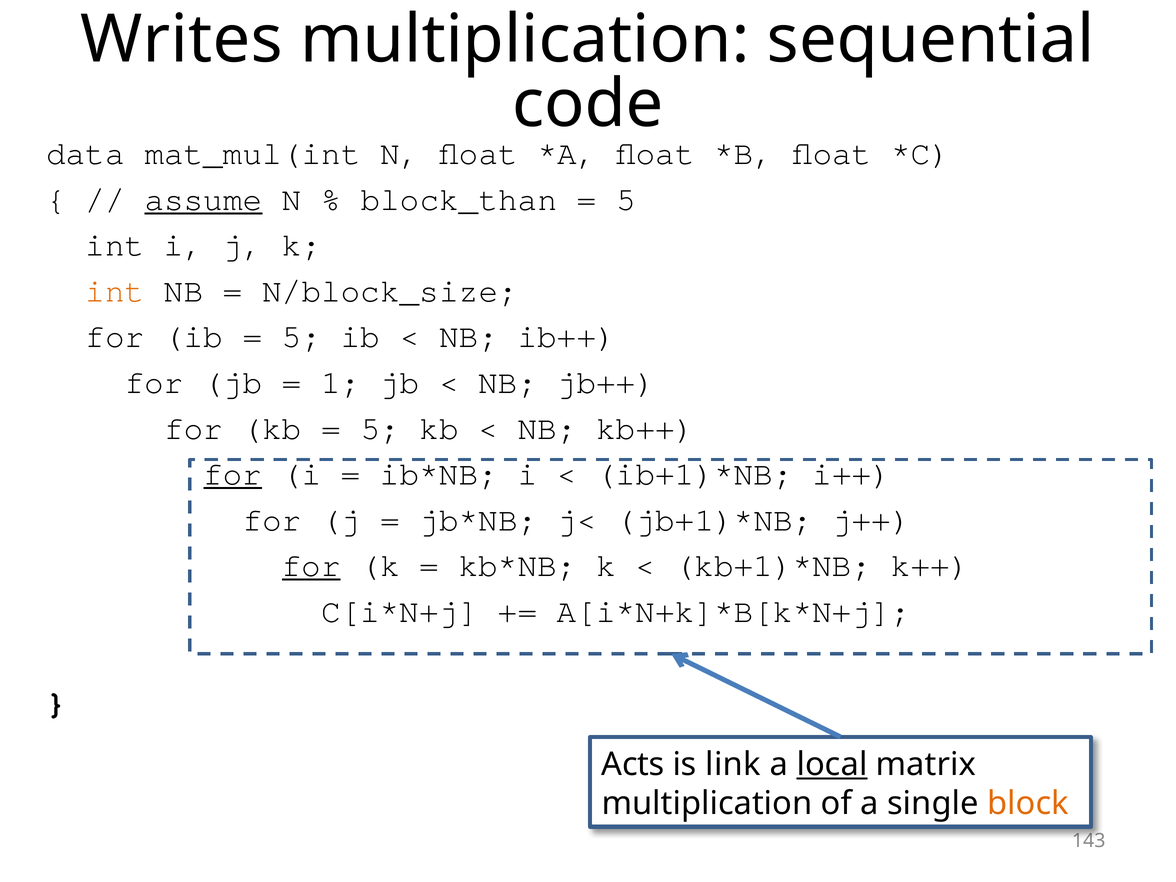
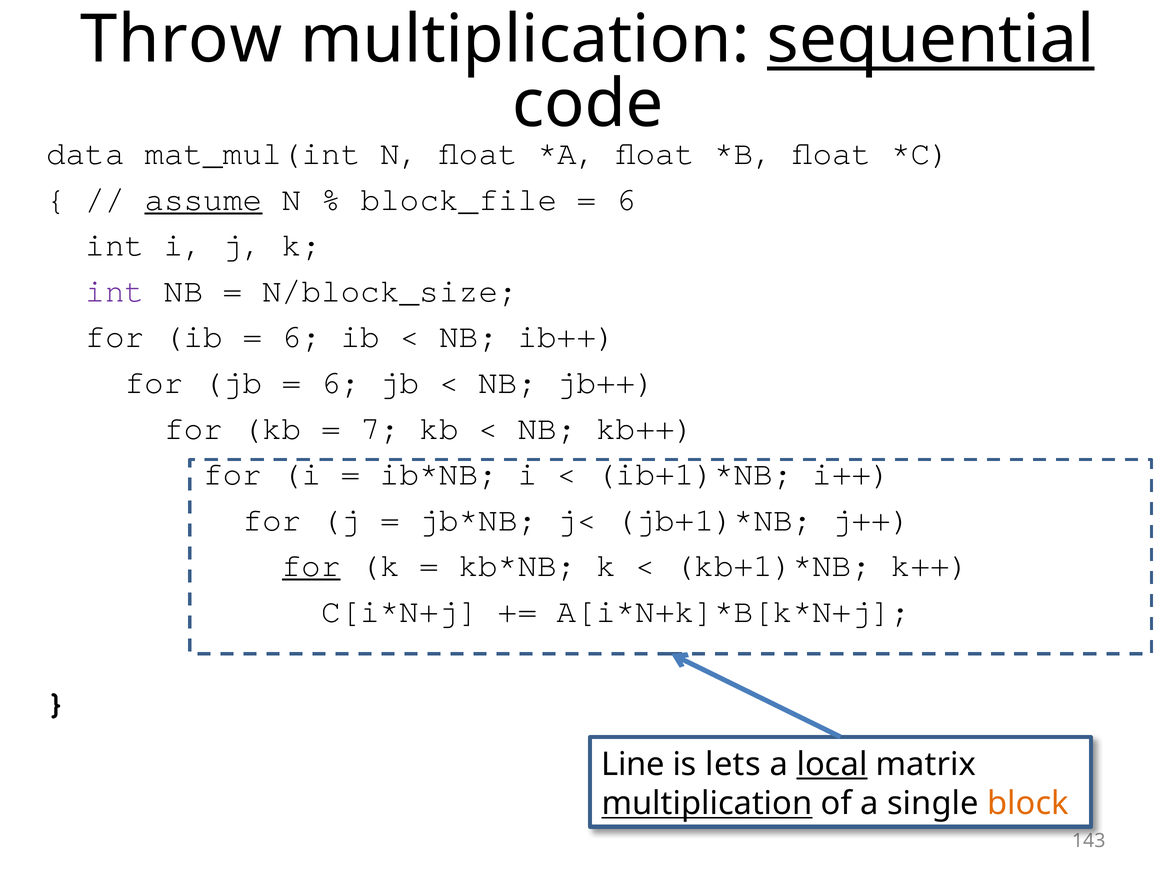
Writes: Writes -> Throw
sequential underline: none -> present
block_than: block_than -> block_file
5 at (626, 199): 5 -> 6
int at (115, 291) colour: orange -> purple
5 at (302, 337): 5 -> 6
1 at (341, 382): 1 -> 6
5 at (380, 428): 5 -> 7
for at (233, 474) underline: present -> none
Acts: Acts -> Line
link: link -> lets
multiplication at (707, 804) underline: none -> present
